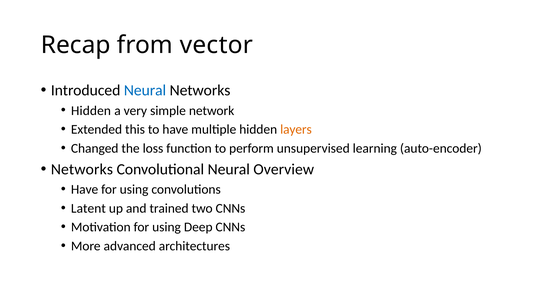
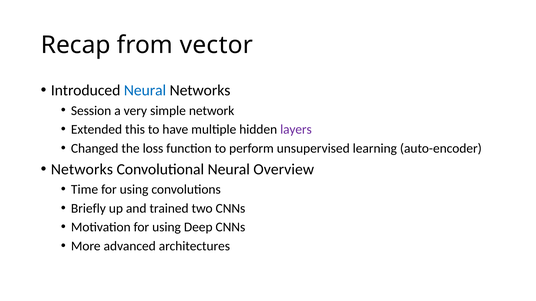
Hidden at (91, 111): Hidden -> Session
layers colour: orange -> purple
Have at (85, 190): Have -> Time
Latent: Latent -> Briefly
